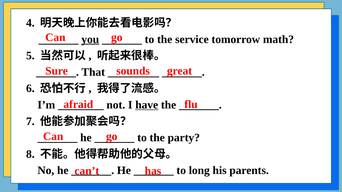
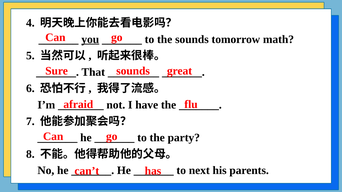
the service: service -> sounds
have underline: present -> none
long: long -> next
